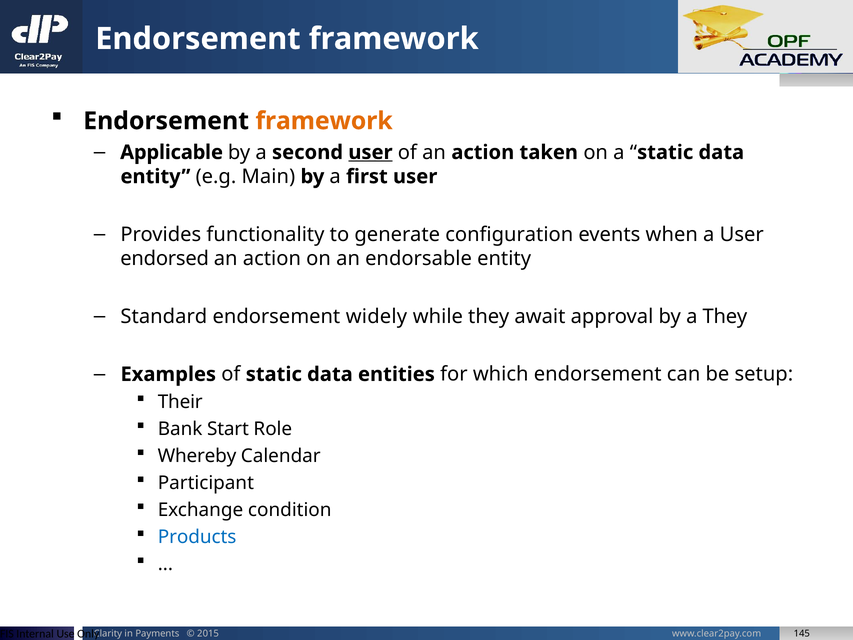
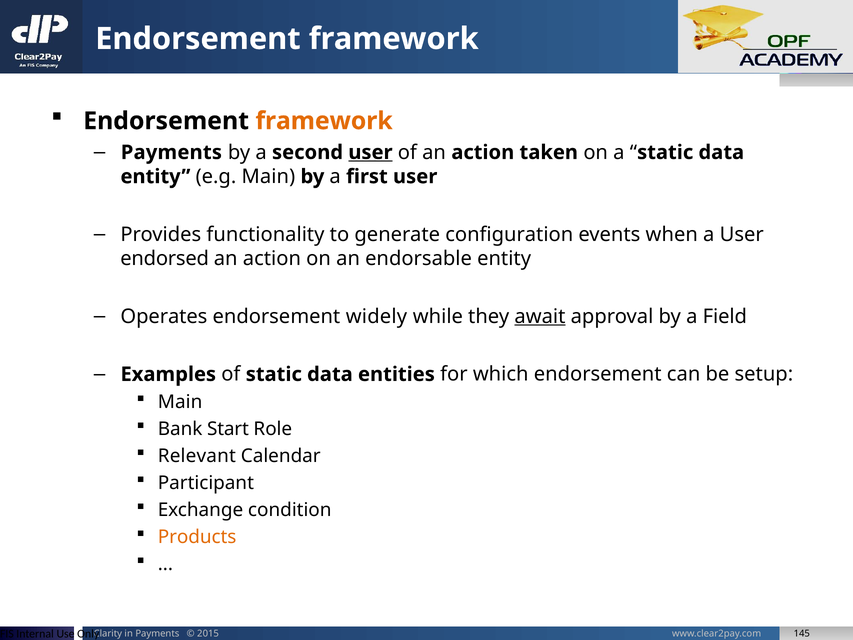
Applicable at (172, 152): Applicable -> Payments
Standard: Standard -> Operates
await underline: none -> present
a They: They -> Field
Their at (180, 402): Their -> Main
Whereby: Whereby -> Relevant
Products colour: blue -> orange
